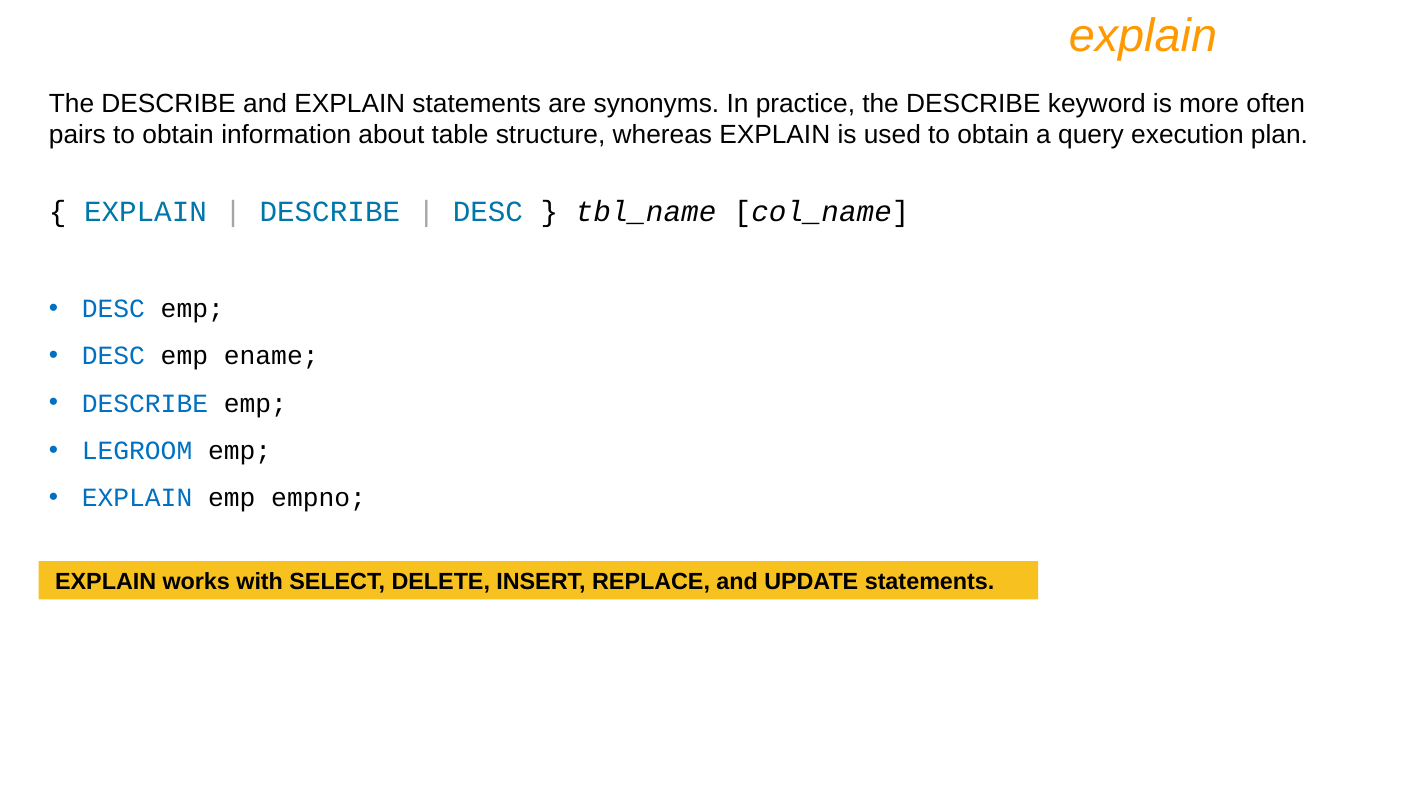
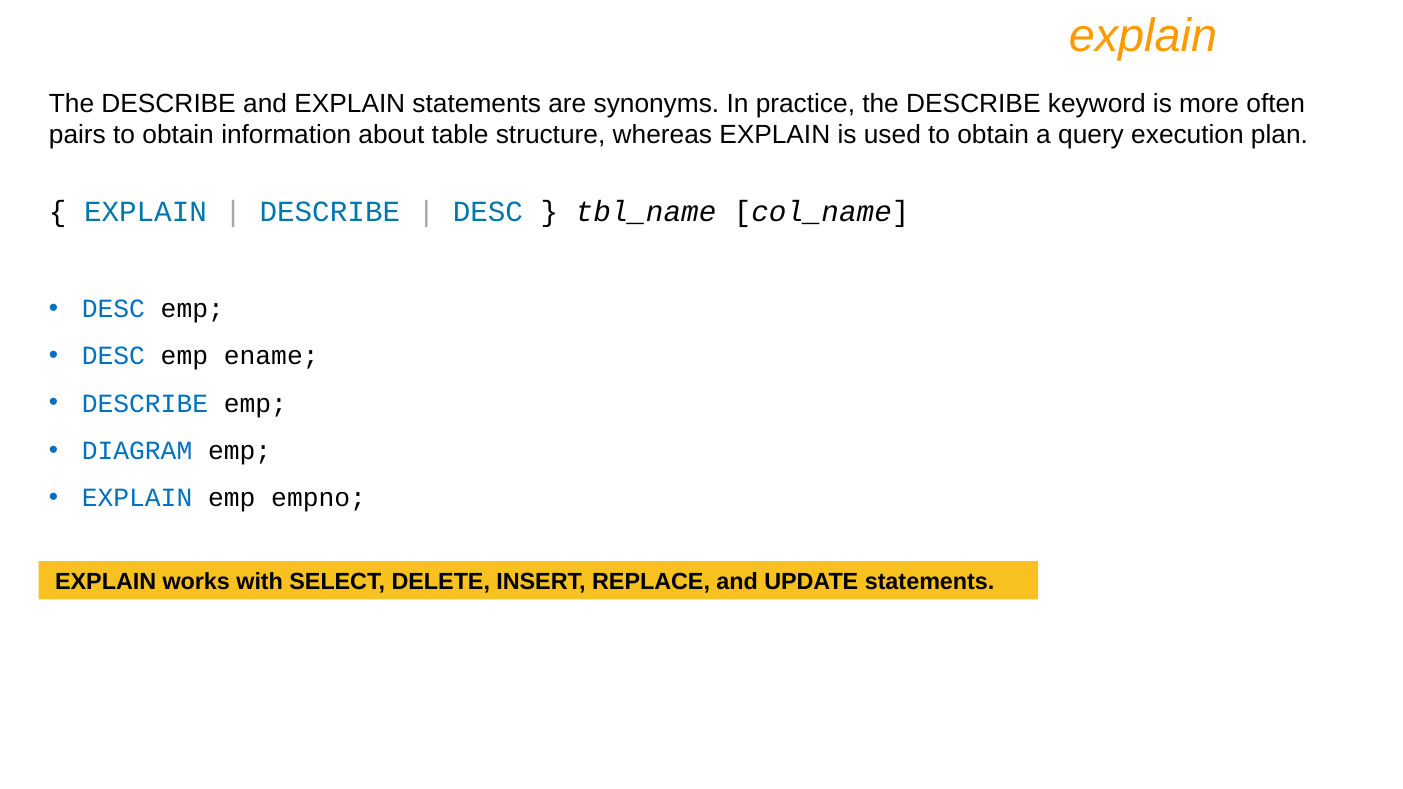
LEGROOM: LEGROOM -> DIAGRAM
